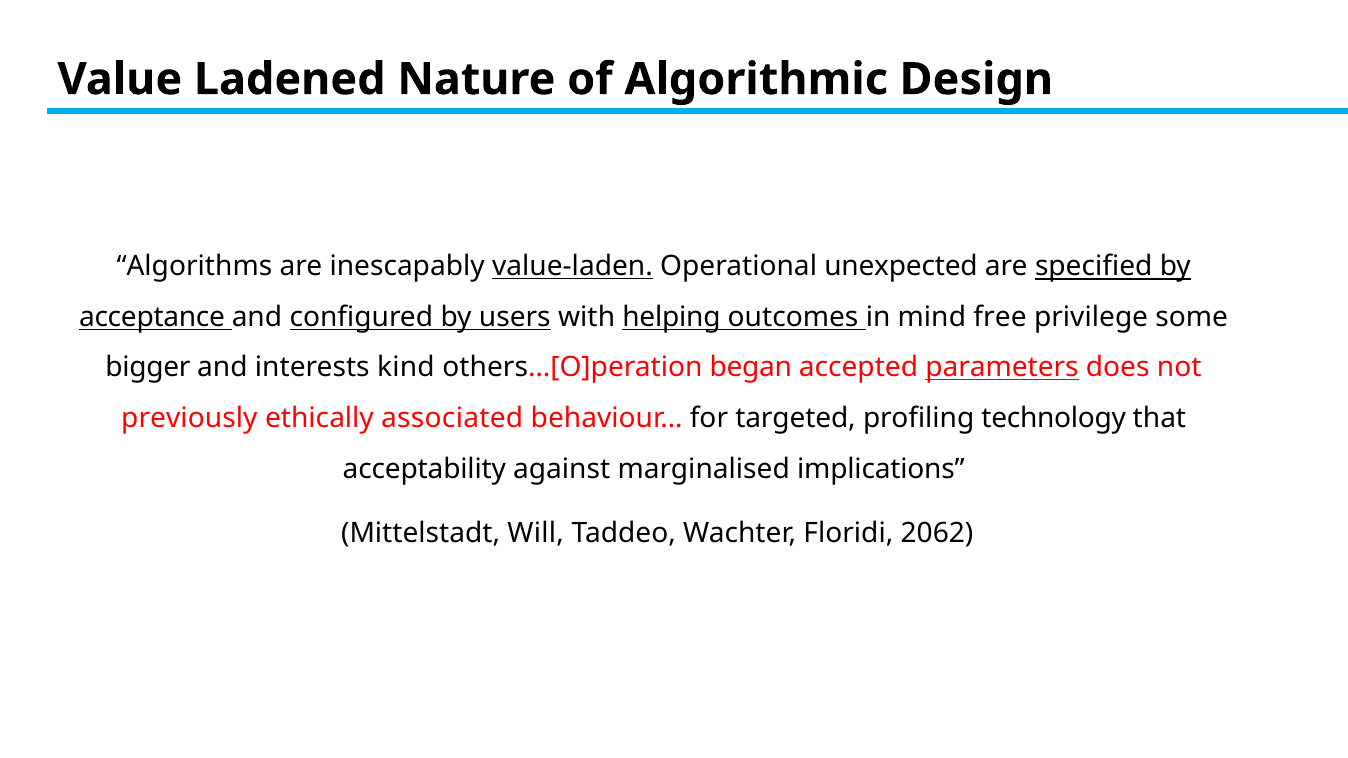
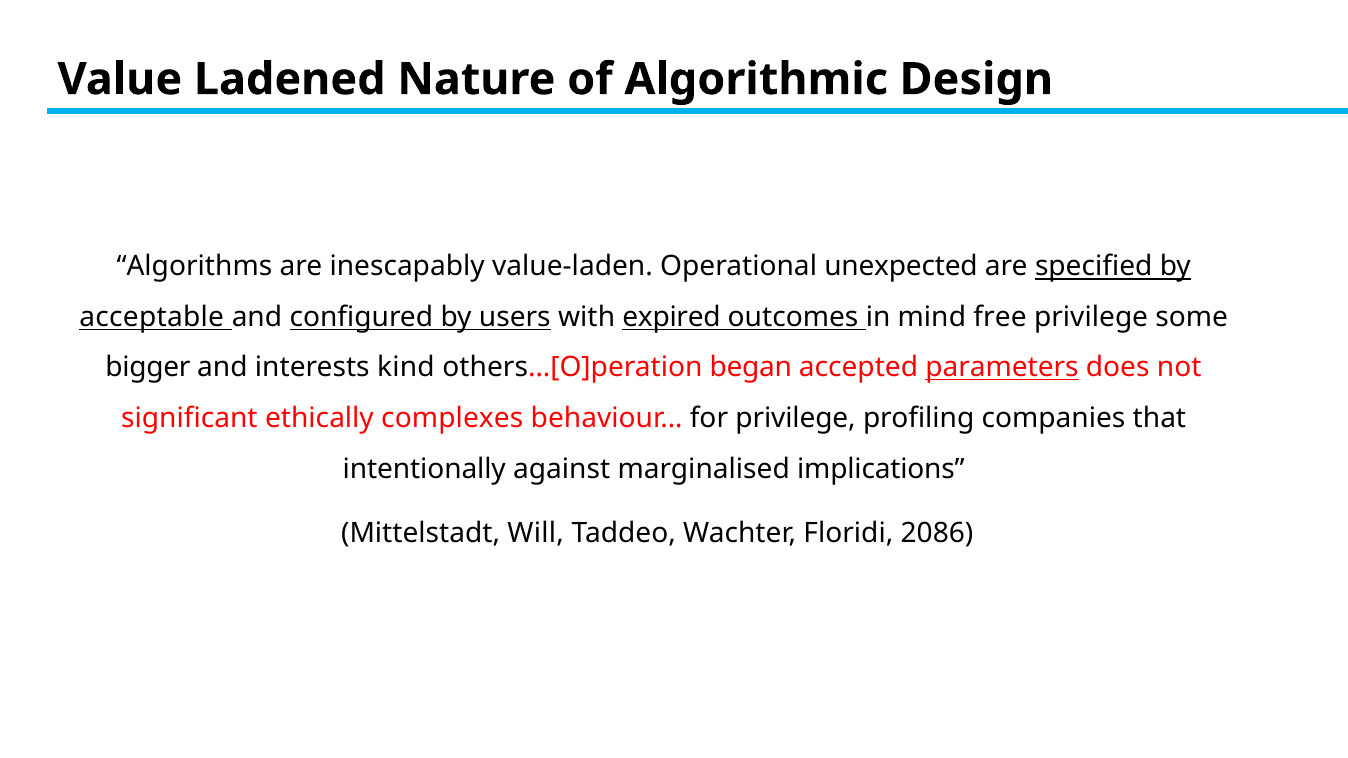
value-laden underline: present -> none
acceptance: acceptance -> acceptable
helping: helping -> expired
previously: previously -> significant
associated: associated -> complexes
for targeted: targeted -> privilege
technology: technology -> companies
acceptability: acceptability -> intentionally
2062: 2062 -> 2086
